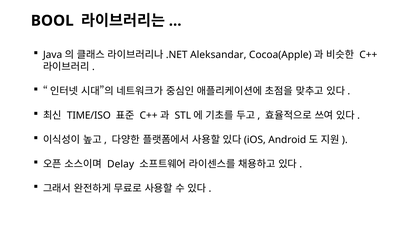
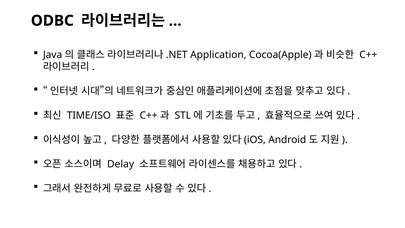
BOOL: BOOL -> ODBC
Aleksandar: Aleksandar -> Application
